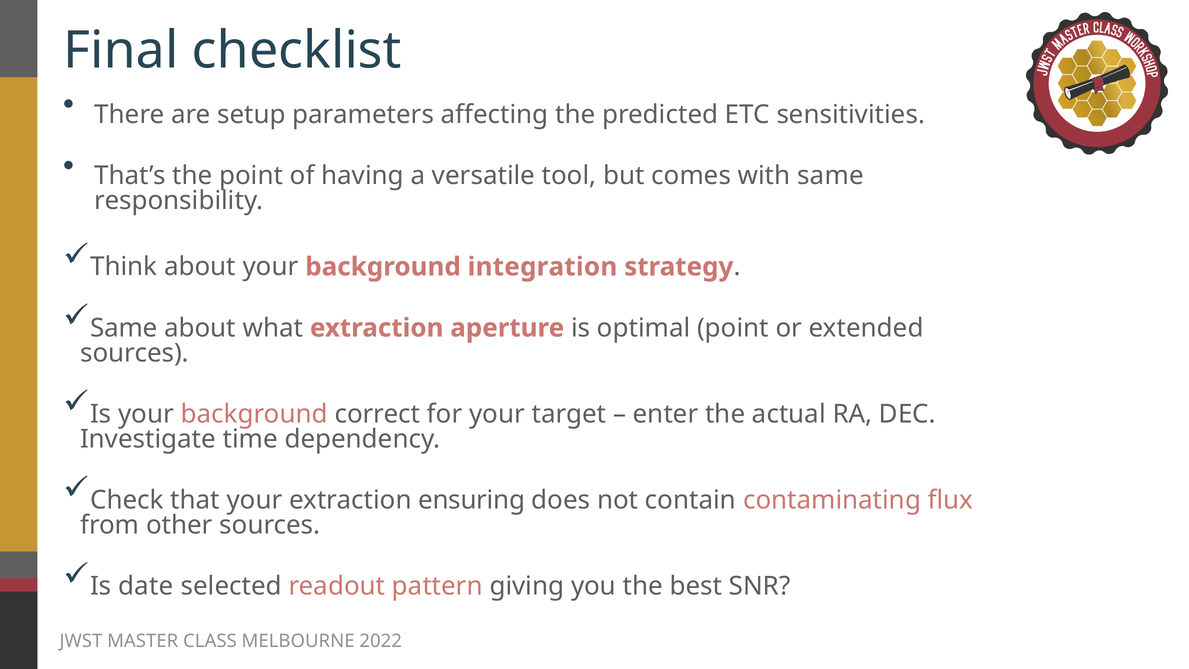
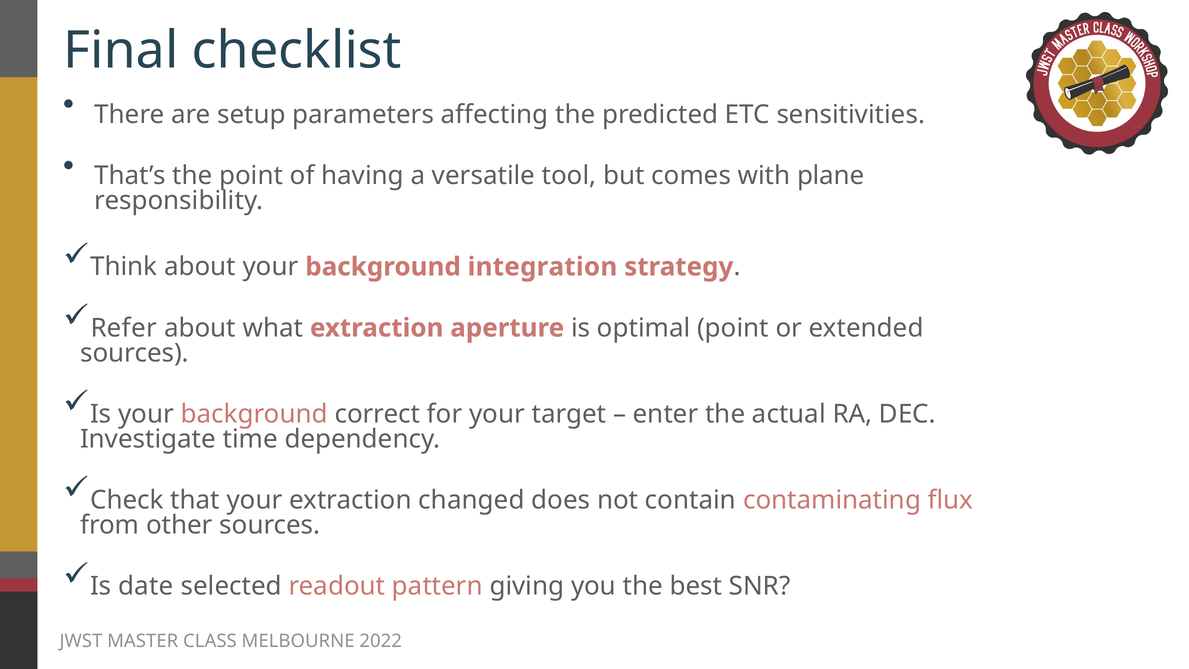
with same: same -> plane
Same at (124, 328): Same -> Refer
ensuring: ensuring -> changed
